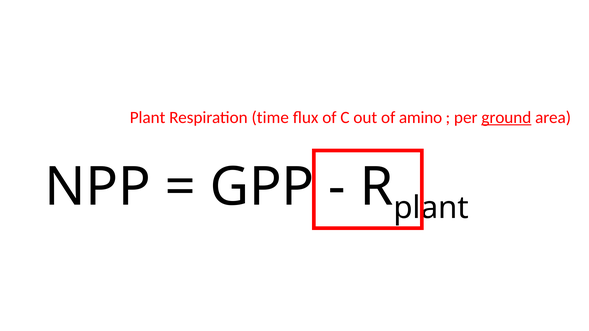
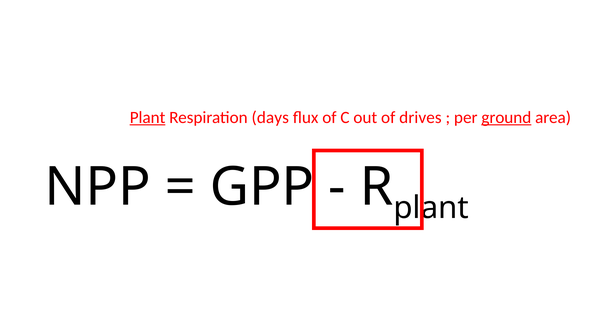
Plant at (148, 118) underline: none -> present
time: time -> days
amino: amino -> drives
